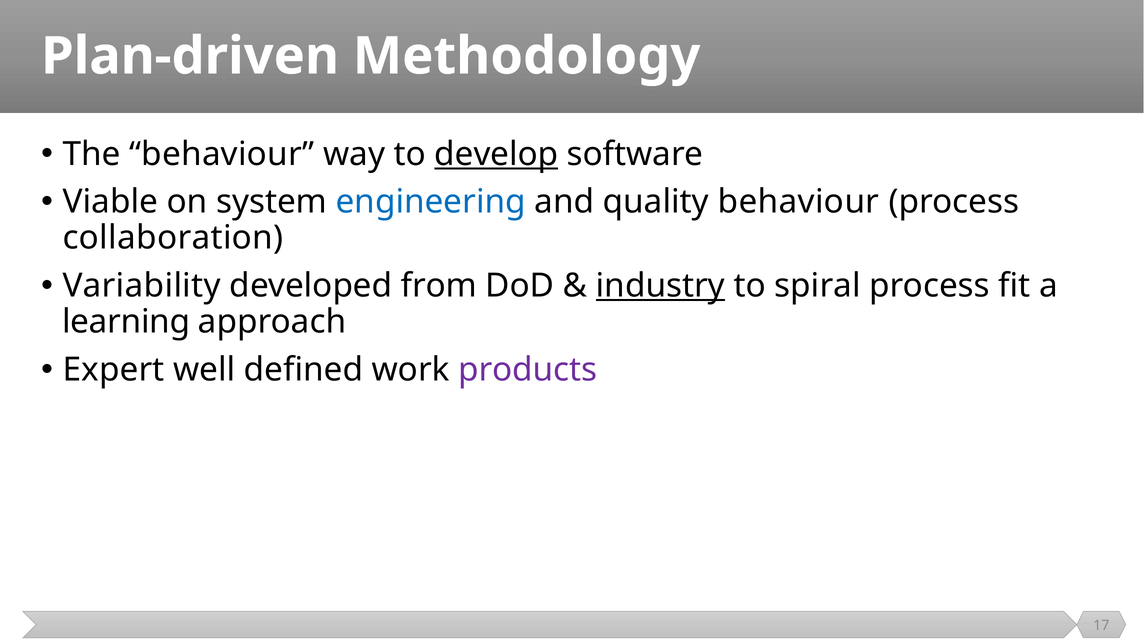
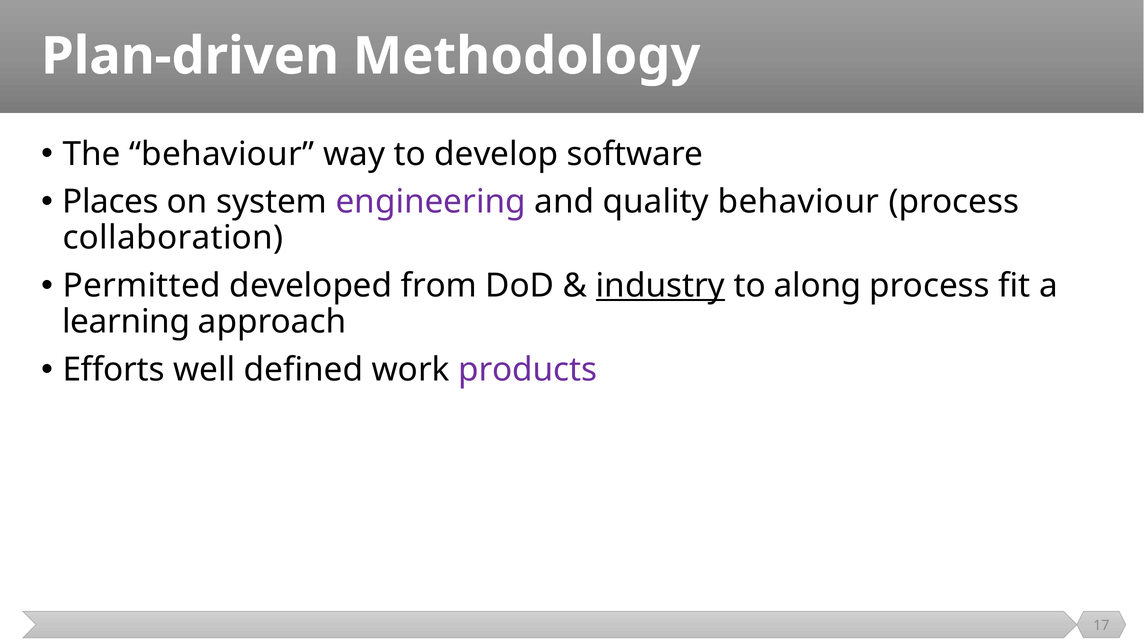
develop underline: present -> none
Viable: Viable -> Places
engineering colour: blue -> purple
Variability: Variability -> Permitted
spiral: spiral -> along
Expert: Expert -> Efforts
